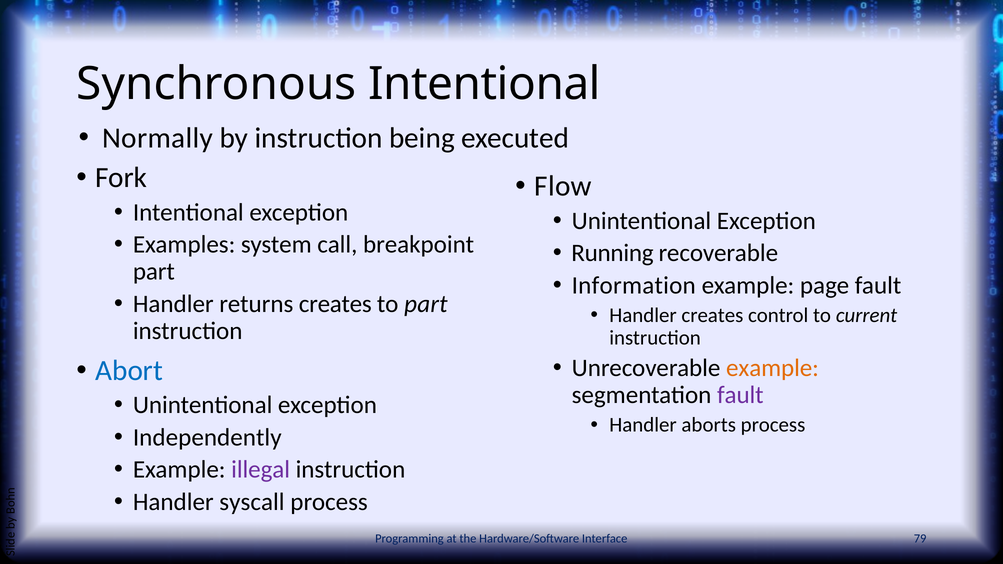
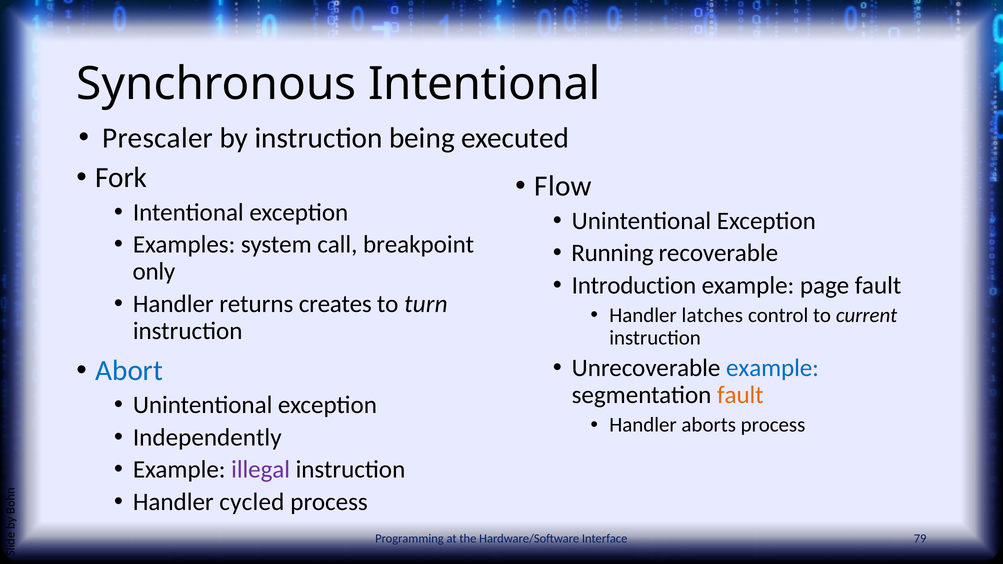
Normally: Normally -> Prescaler
part at (154, 272): part -> only
Information: Information -> Introduction
to part: part -> turn
Handler creates: creates -> latches
example at (773, 368) colour: orange -> blue
fault at (740, 395) colour: purple -> orange
syscall: syscall -> cycled
